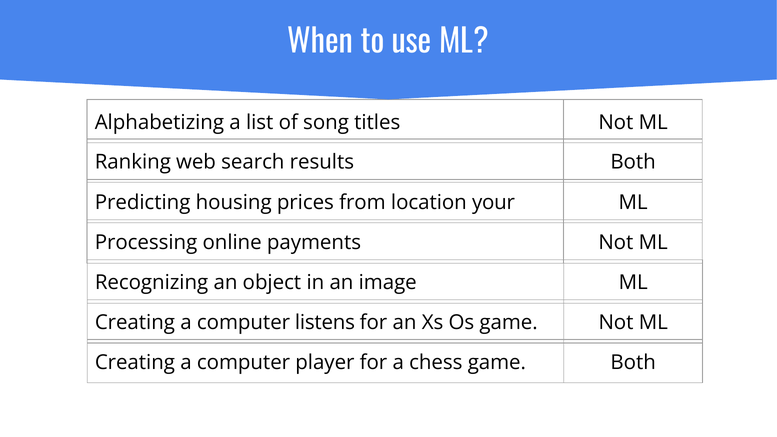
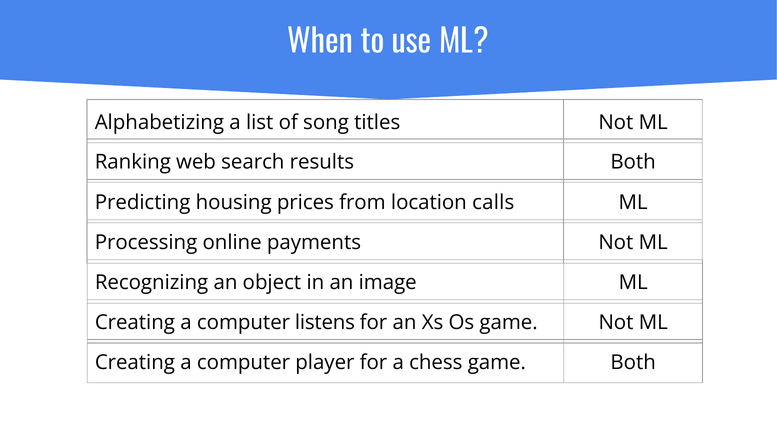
your: your -> calls
